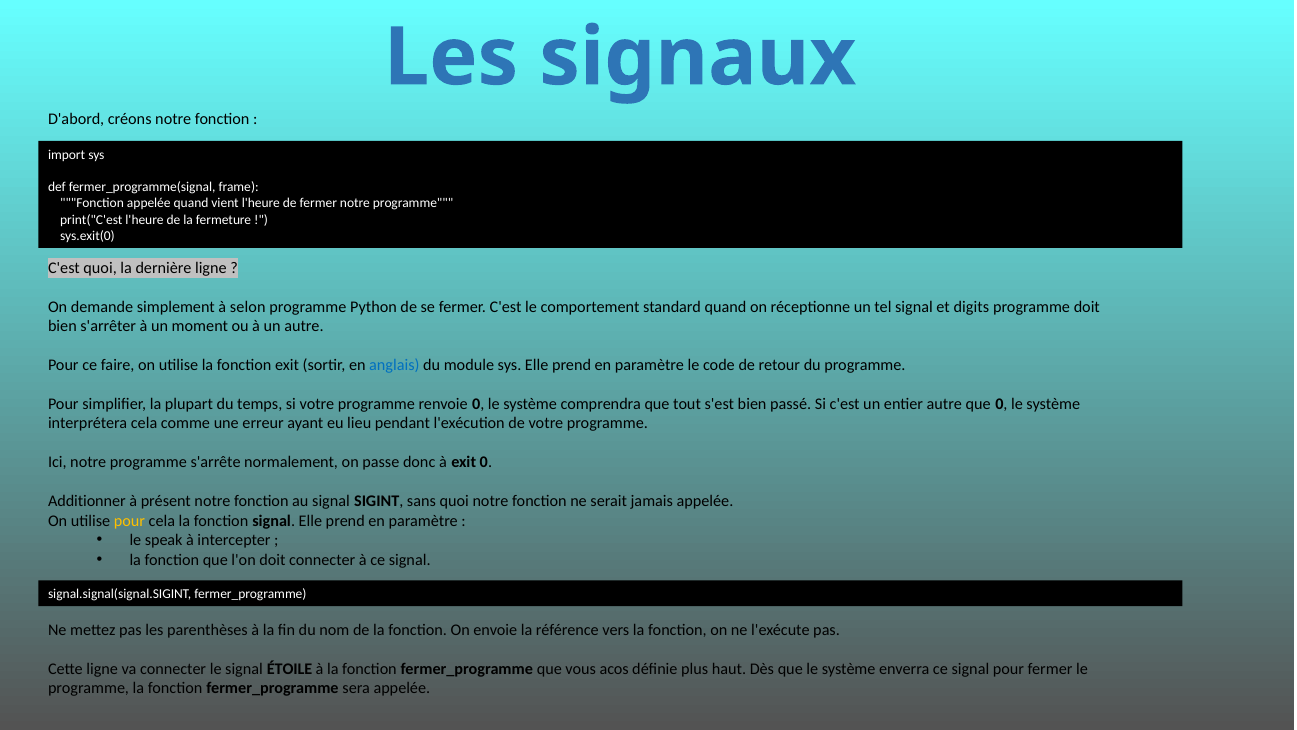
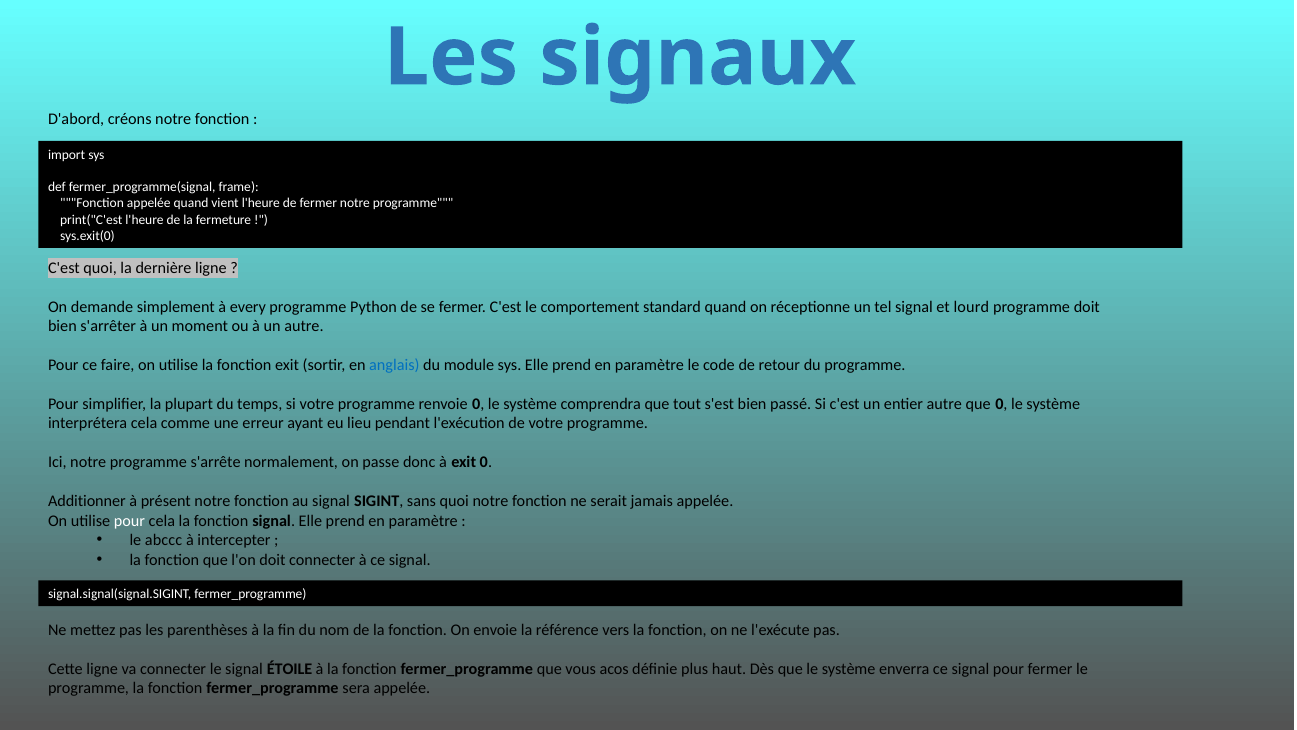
selon: selon -> every
digits: digits -> lourd
pour at (129, 521) colour: yellow -> white
speak: speak -> abccc
